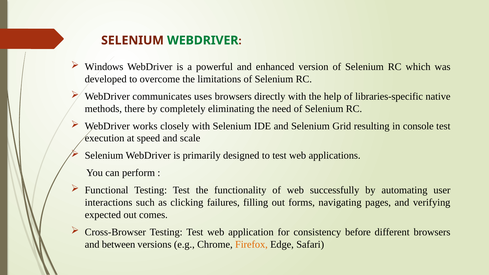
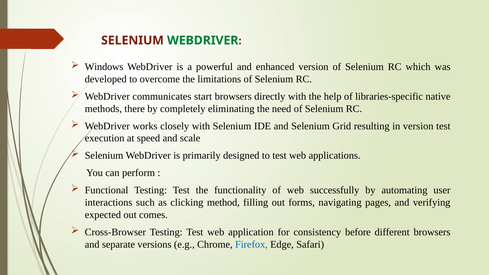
uses: uses -> start
in console: console -> version
failures: failures -> method
between: between -> separate
Firefox colour: orange -> blue
